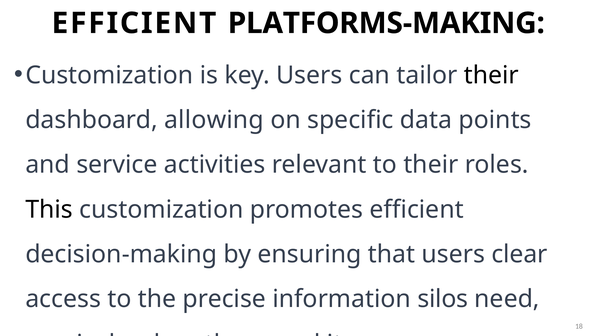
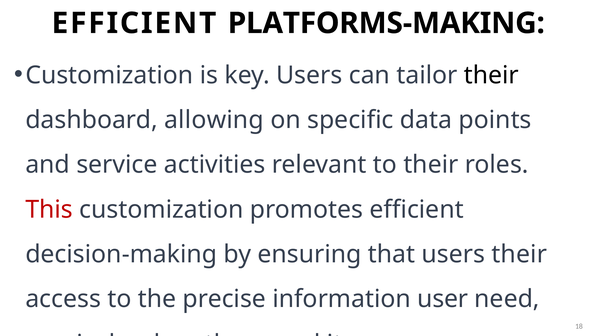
This colour: black -> red
users clear: clear -> their
silos: silos -> user
